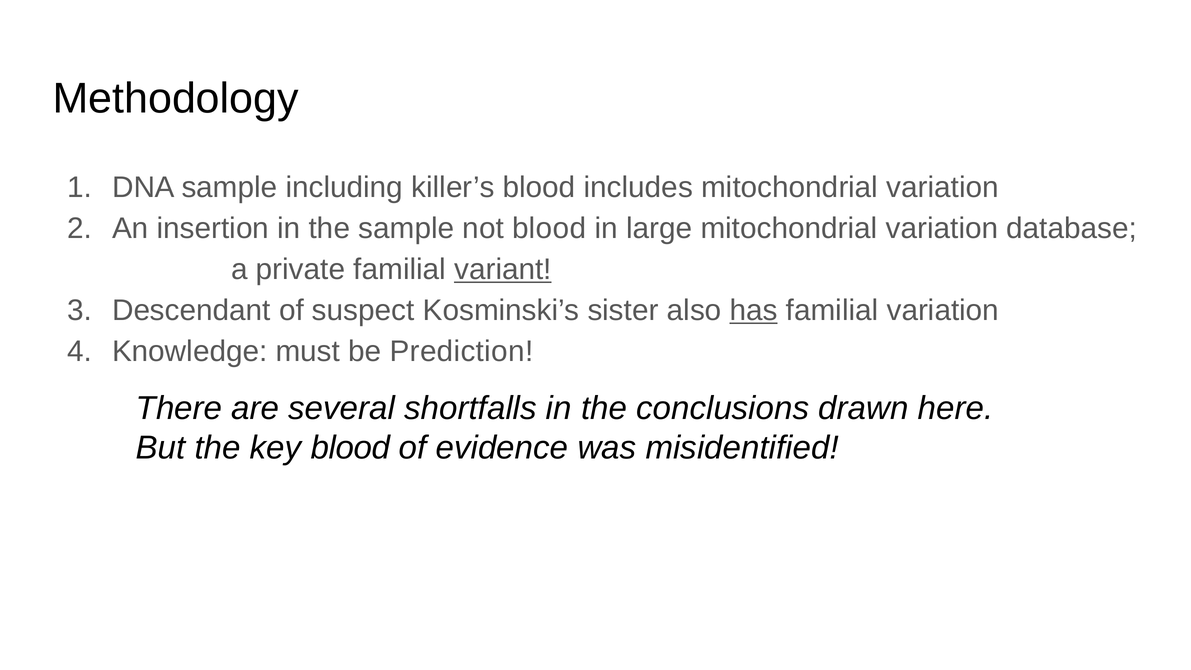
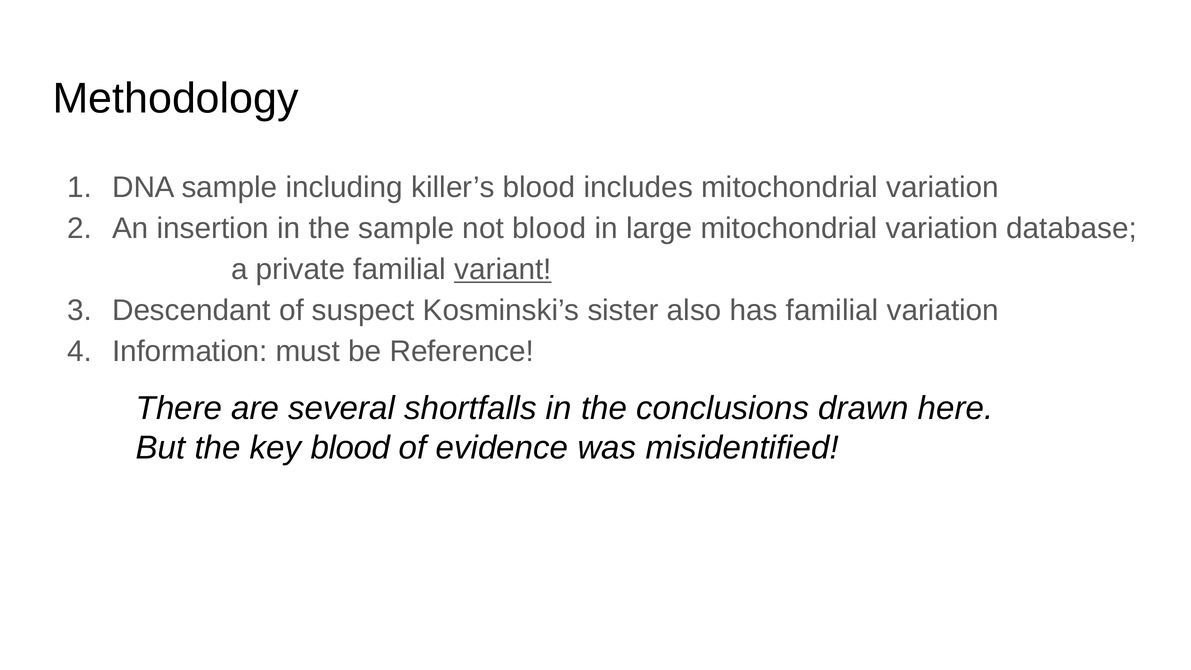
has underline: present -> none
Knowledge: Knowledge -> Information
Prediction: Prediction -> Reference
